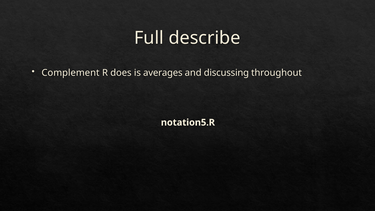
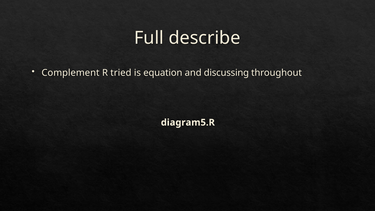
does: does -> tried
averages: averages -> equation
notation5.R: notation5.R -> diagram5.R
